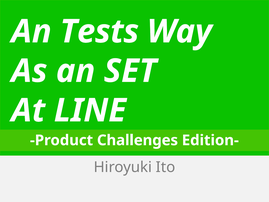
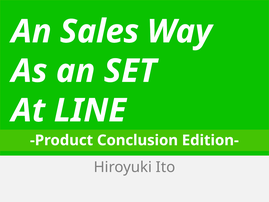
Tests: Tests -> Sales
Challenges: Challenges -> Conclusion
